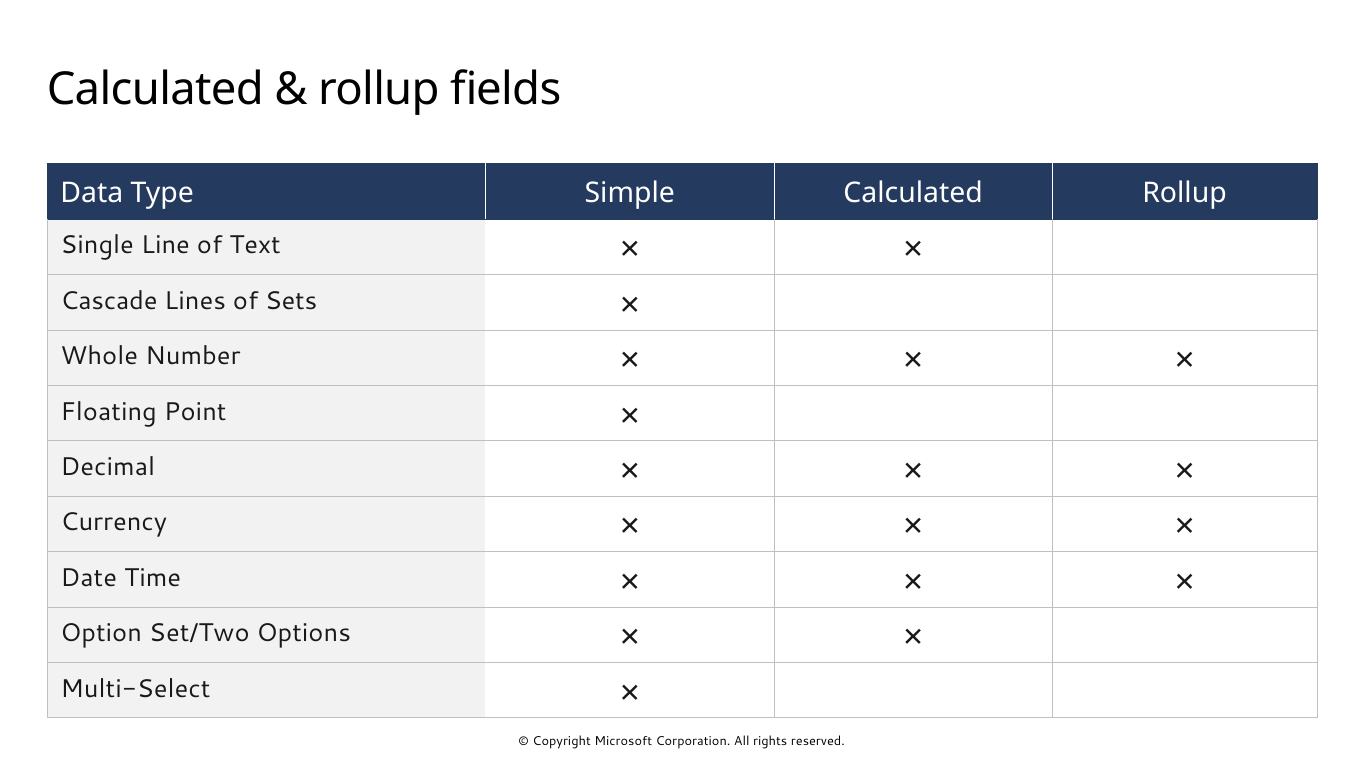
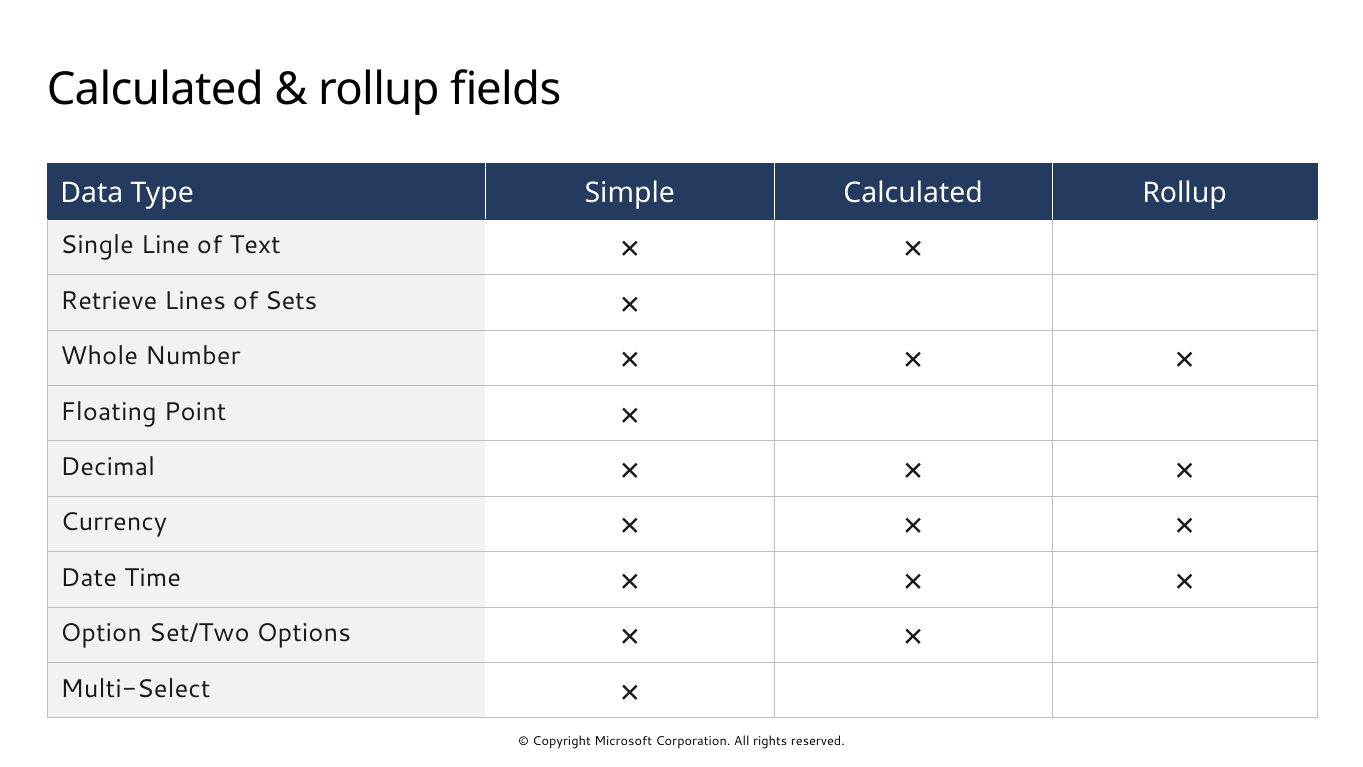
Cascade: Cascade -> Retrieve
